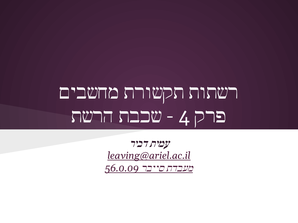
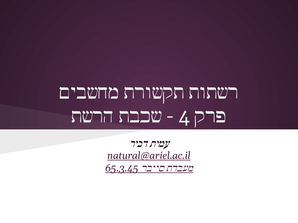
leaving@ariel.ac.il: leaving@ariel.ac.il -> natural@ariel.ac.il
56.0.09: 56.0.09 -> 65.3.45
